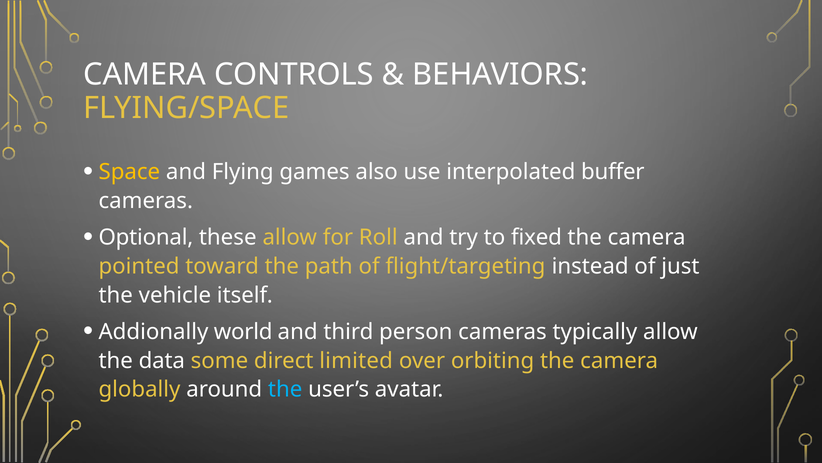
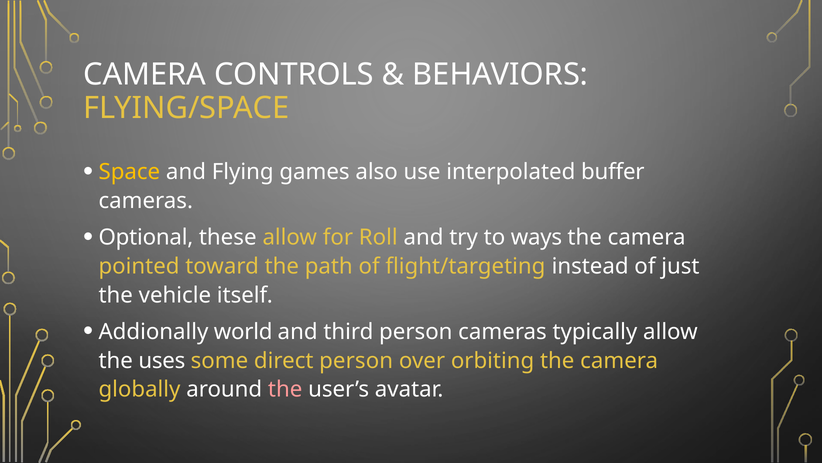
fixed: fixed -> ways
data: data -> uses
direct limited: limited -> person
the at (285, 389) colour: light blue -> pink
